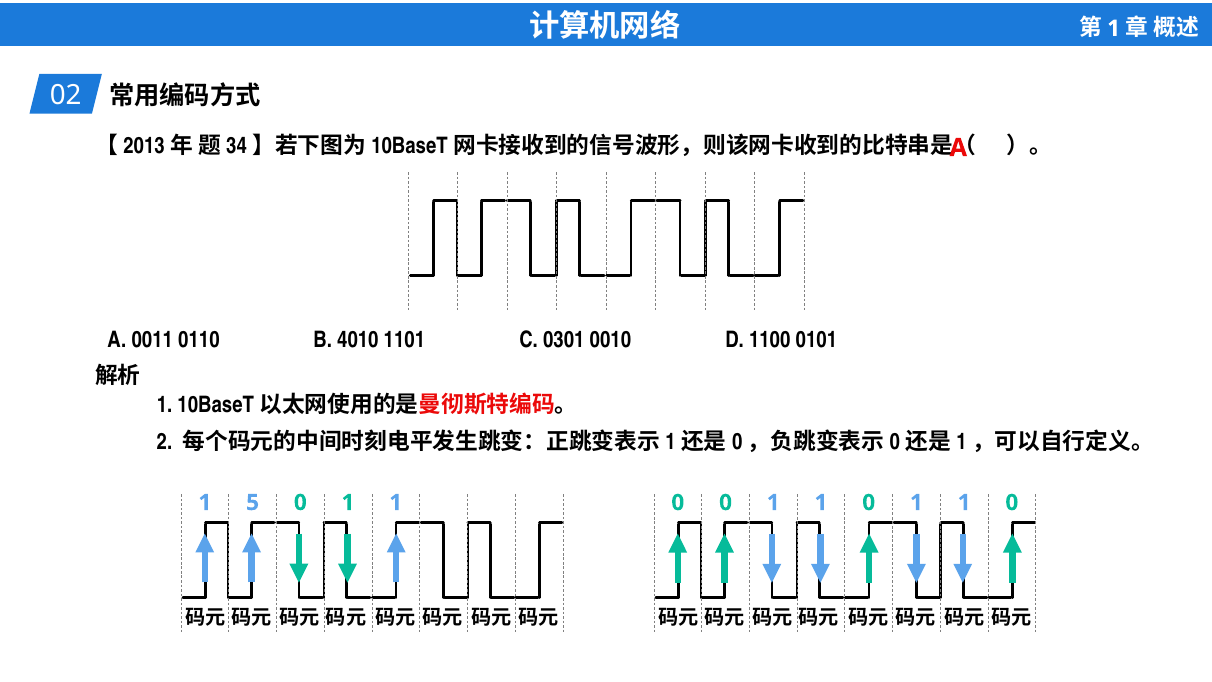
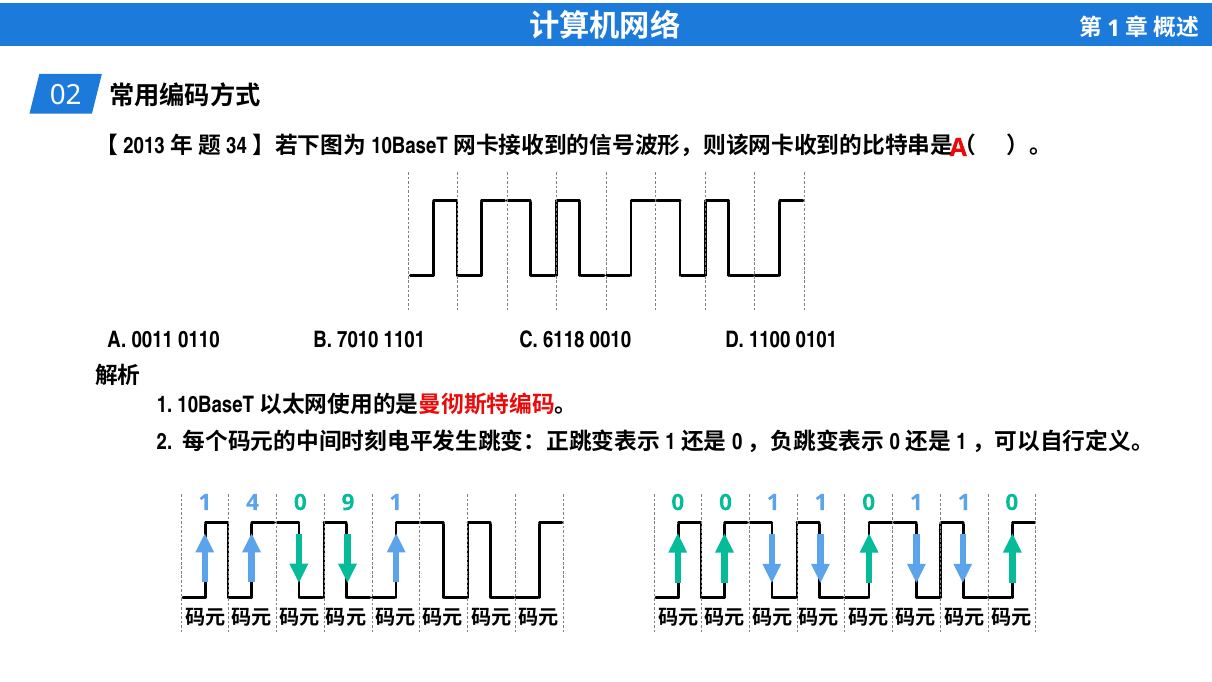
4010: 4010 -> 7010
0301: 0301 -> 6118
5: 5 -> 4
1 at (348, 502): 1 -> 9
